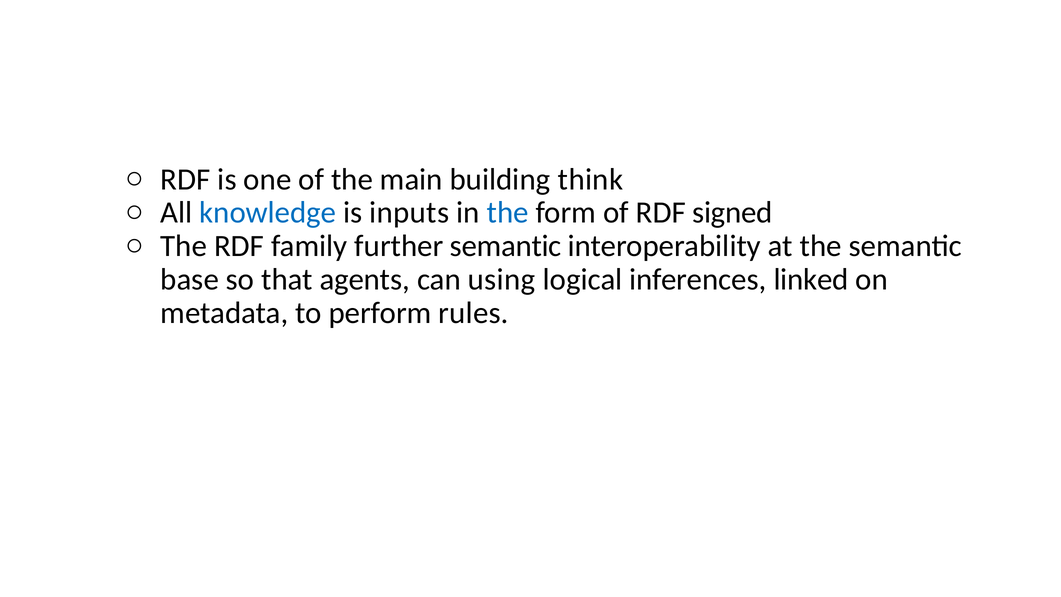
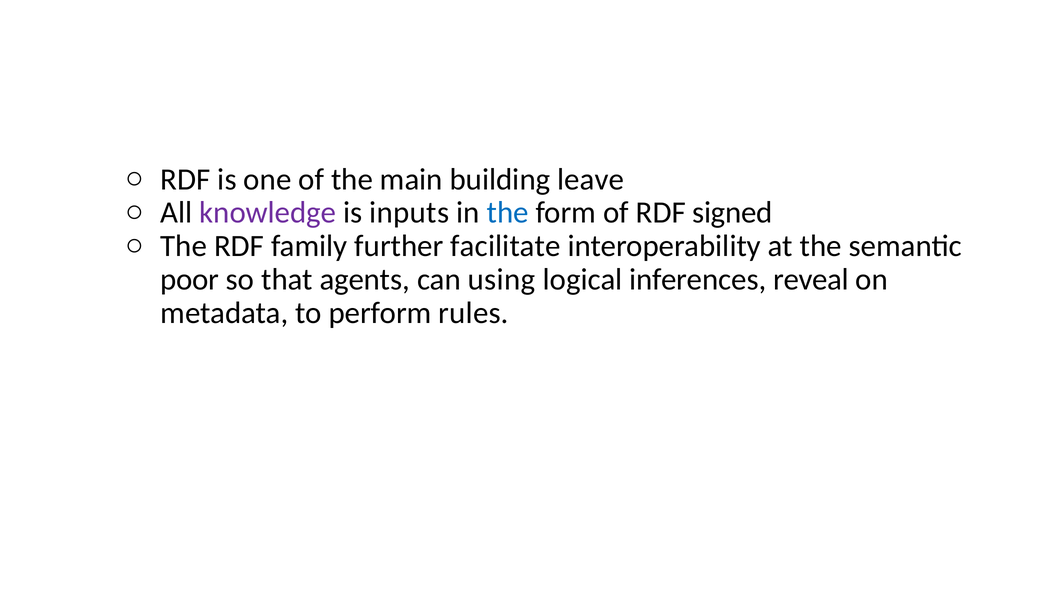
think: think -> leave
knowledge colour: blue -> purple
further semantic: semantic -> facilitate
base: base -> poor
linked: linked -> reveal
